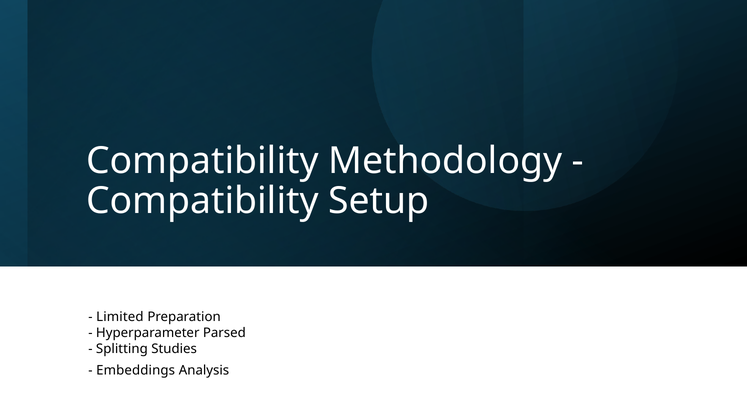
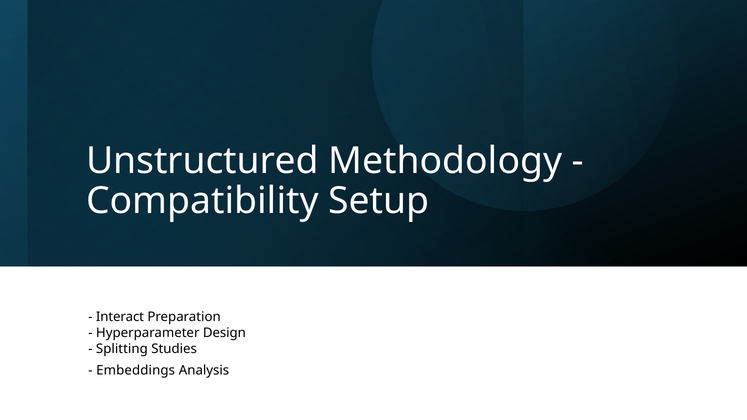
Compatibility at (202, 161): Compatibility -> Unstructured
Limited: Limited -> Interact
Parsed: Parsed -> Design
